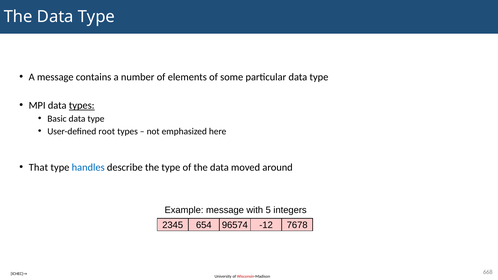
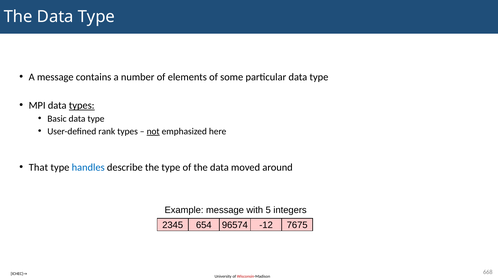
root: root -> rank
not underline: none -> present
7678: 7678 -> 7675
